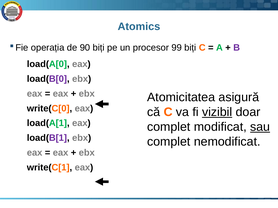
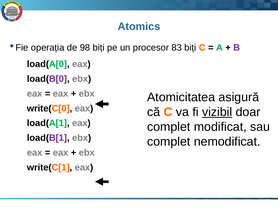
90: 90 -> 98
99: 99 -> 83
sau underline: present -> none
